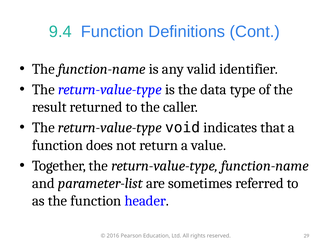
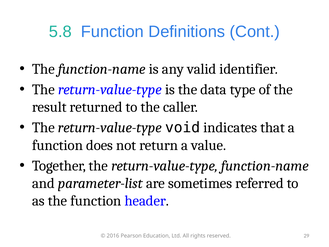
9.4: 9.4 -> 5.8
